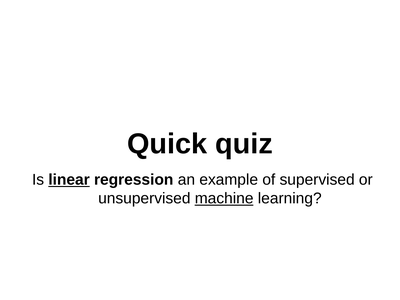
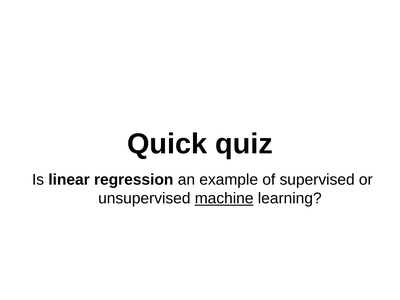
linear underline: present -> none
